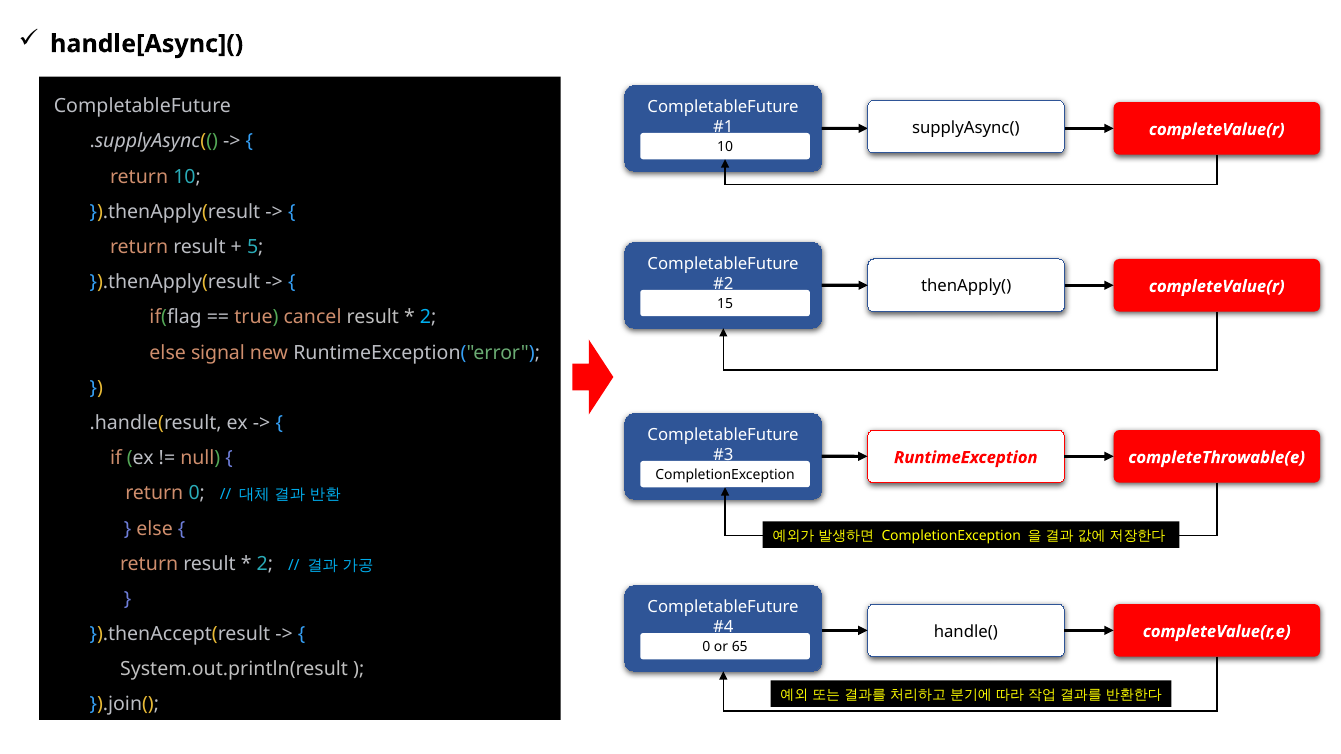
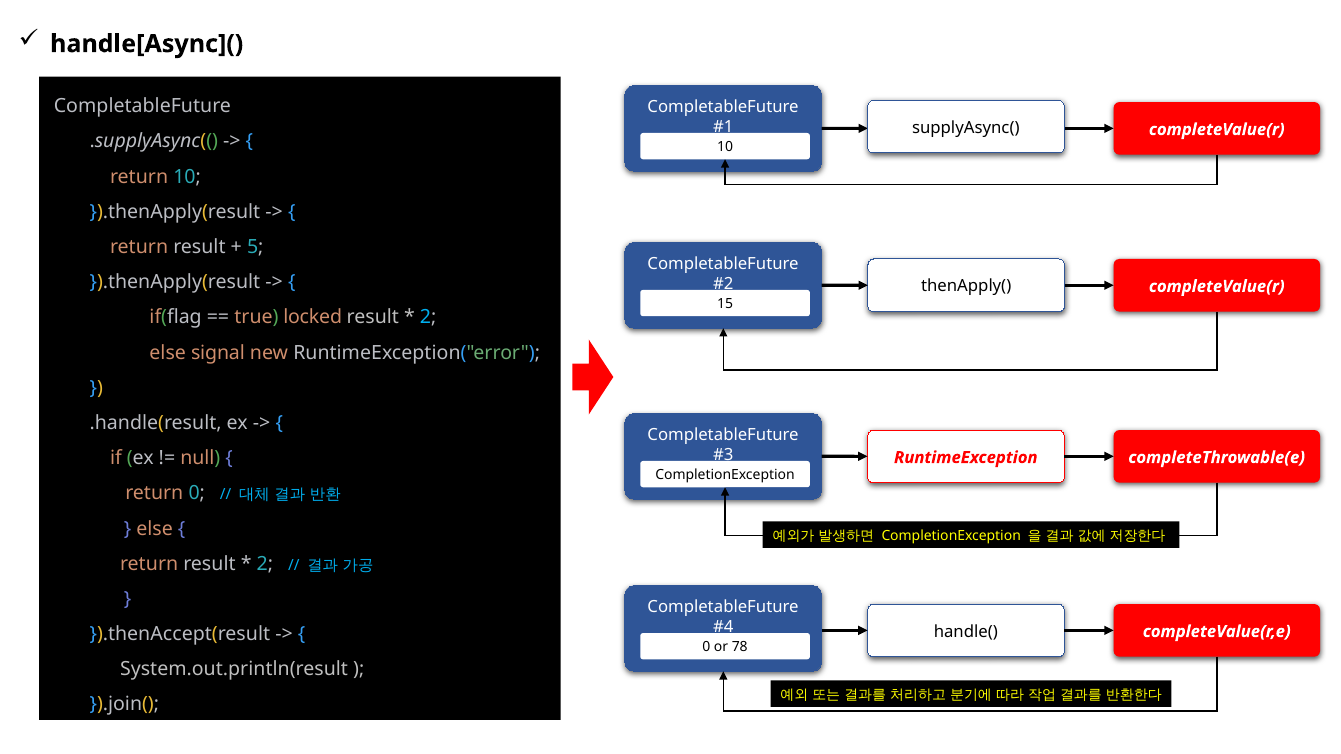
cancel: cancel -> locked
65: 65 -> 78
